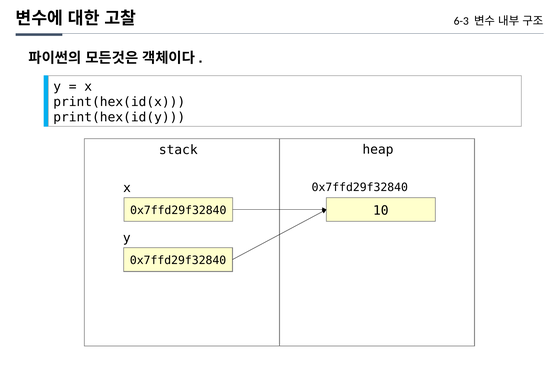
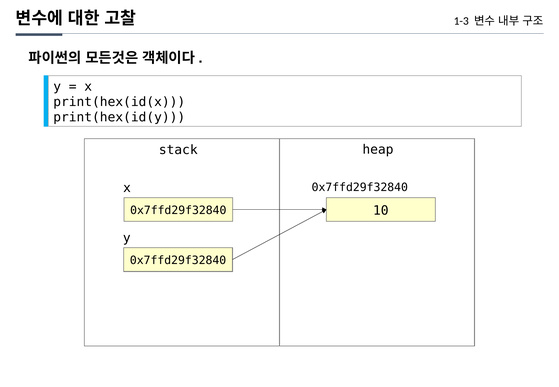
6-3: 6-3 -> 1-3
